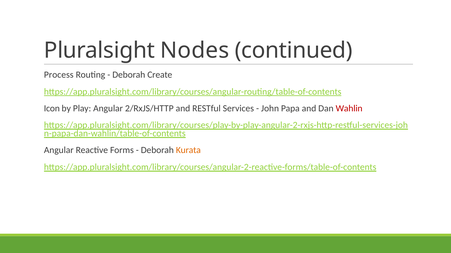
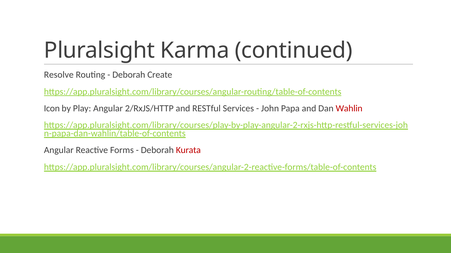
Nodes: Nodes -> Karma
Process: Process -> Resolve
Kurata colour: orange -> red
